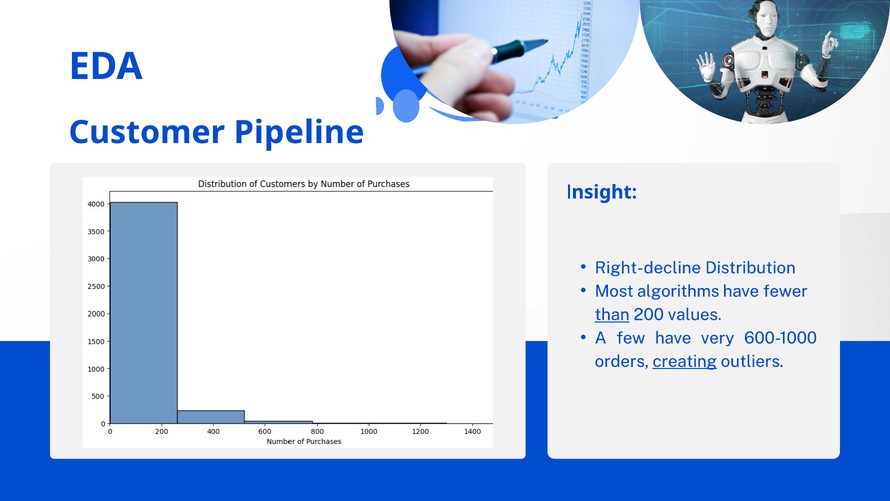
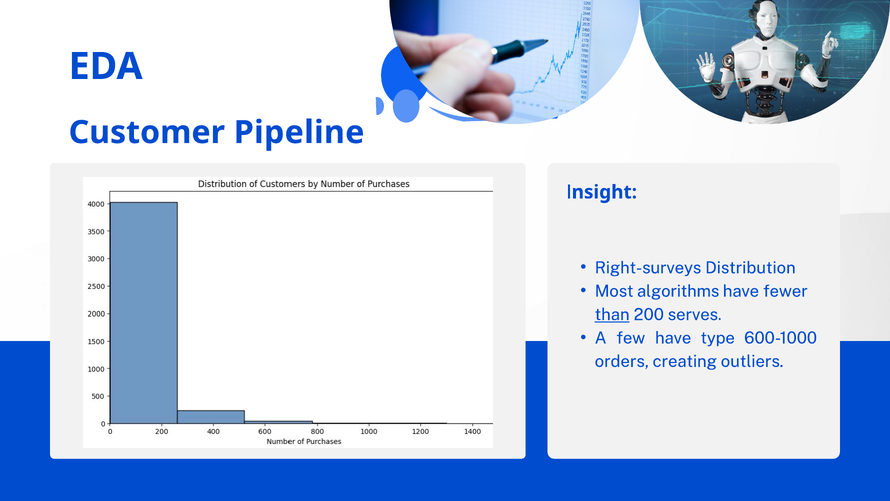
Right-decline: Right-decline -> Right-surveys
values: values -> serves
very: very -> type
creating underline: present -> none
